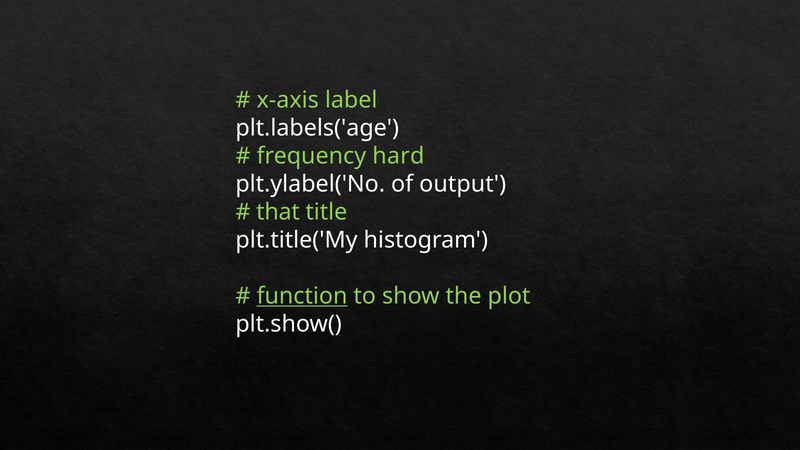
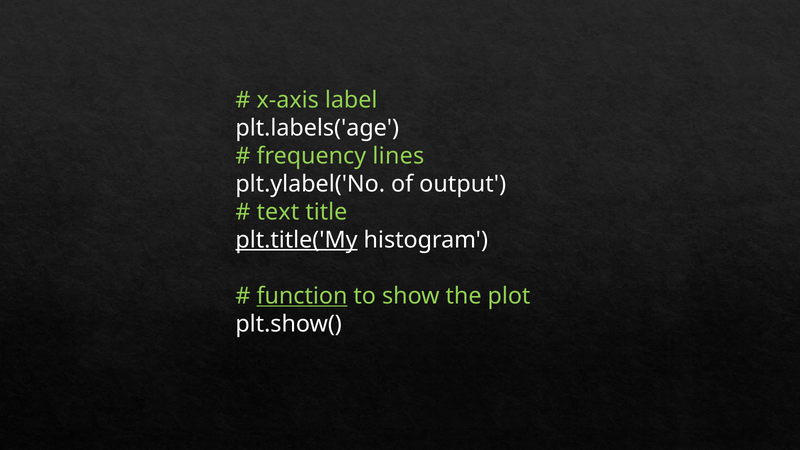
hard: hard -> lines
that: that -> text
plt.title('My underline: none -> present
